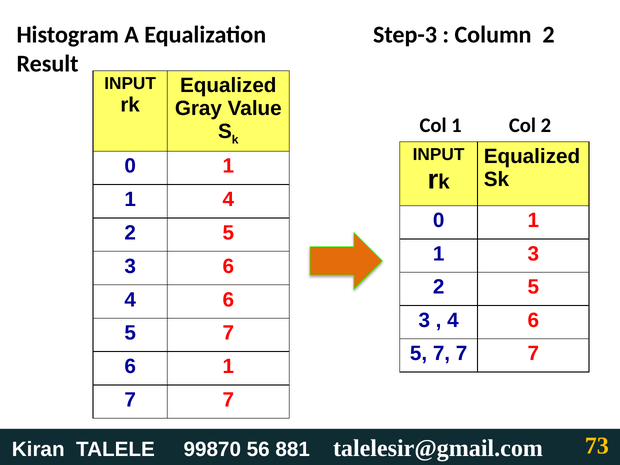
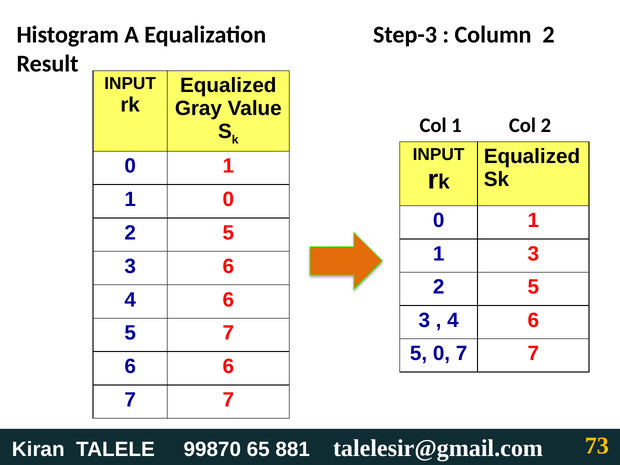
1 4: 4 -> 0
7 at (441, 354): 7 -> 0
6 1: 1 -> 6
56: 56 -> 65
